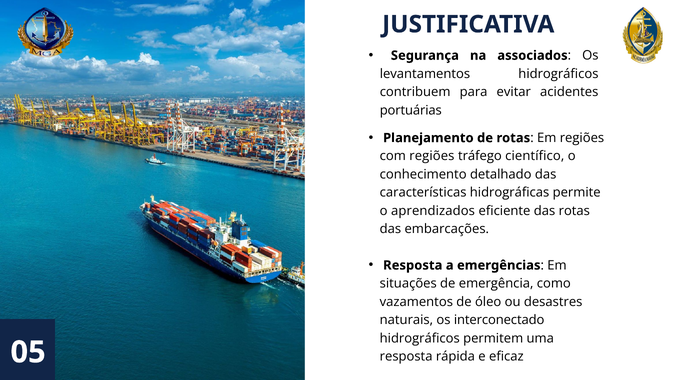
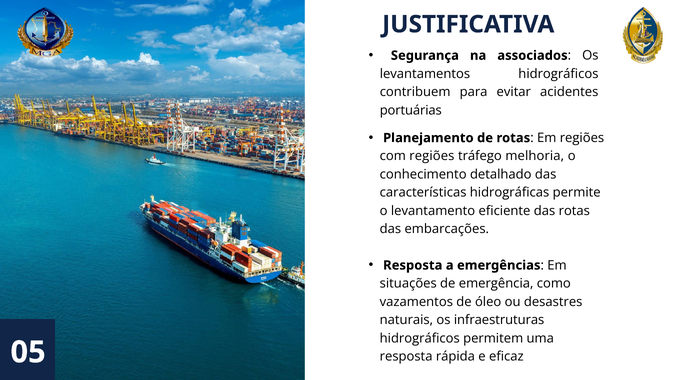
científico: científico -> melhoria
aprendizados: aprendizados -> levantamento
interconectado: interconectado -> infraestruturas
